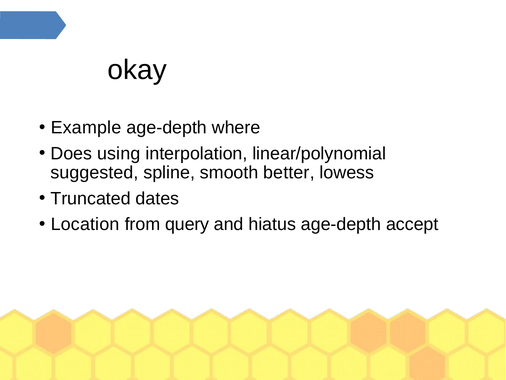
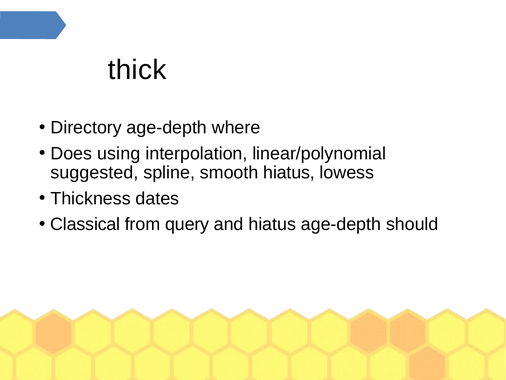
okay: okay -> thick
Example: Example -> Directory
smooth better: better -> hiatus
Truncated: Truncated -> Thickness
Location: Location -> Classical
accept: accept -> should
